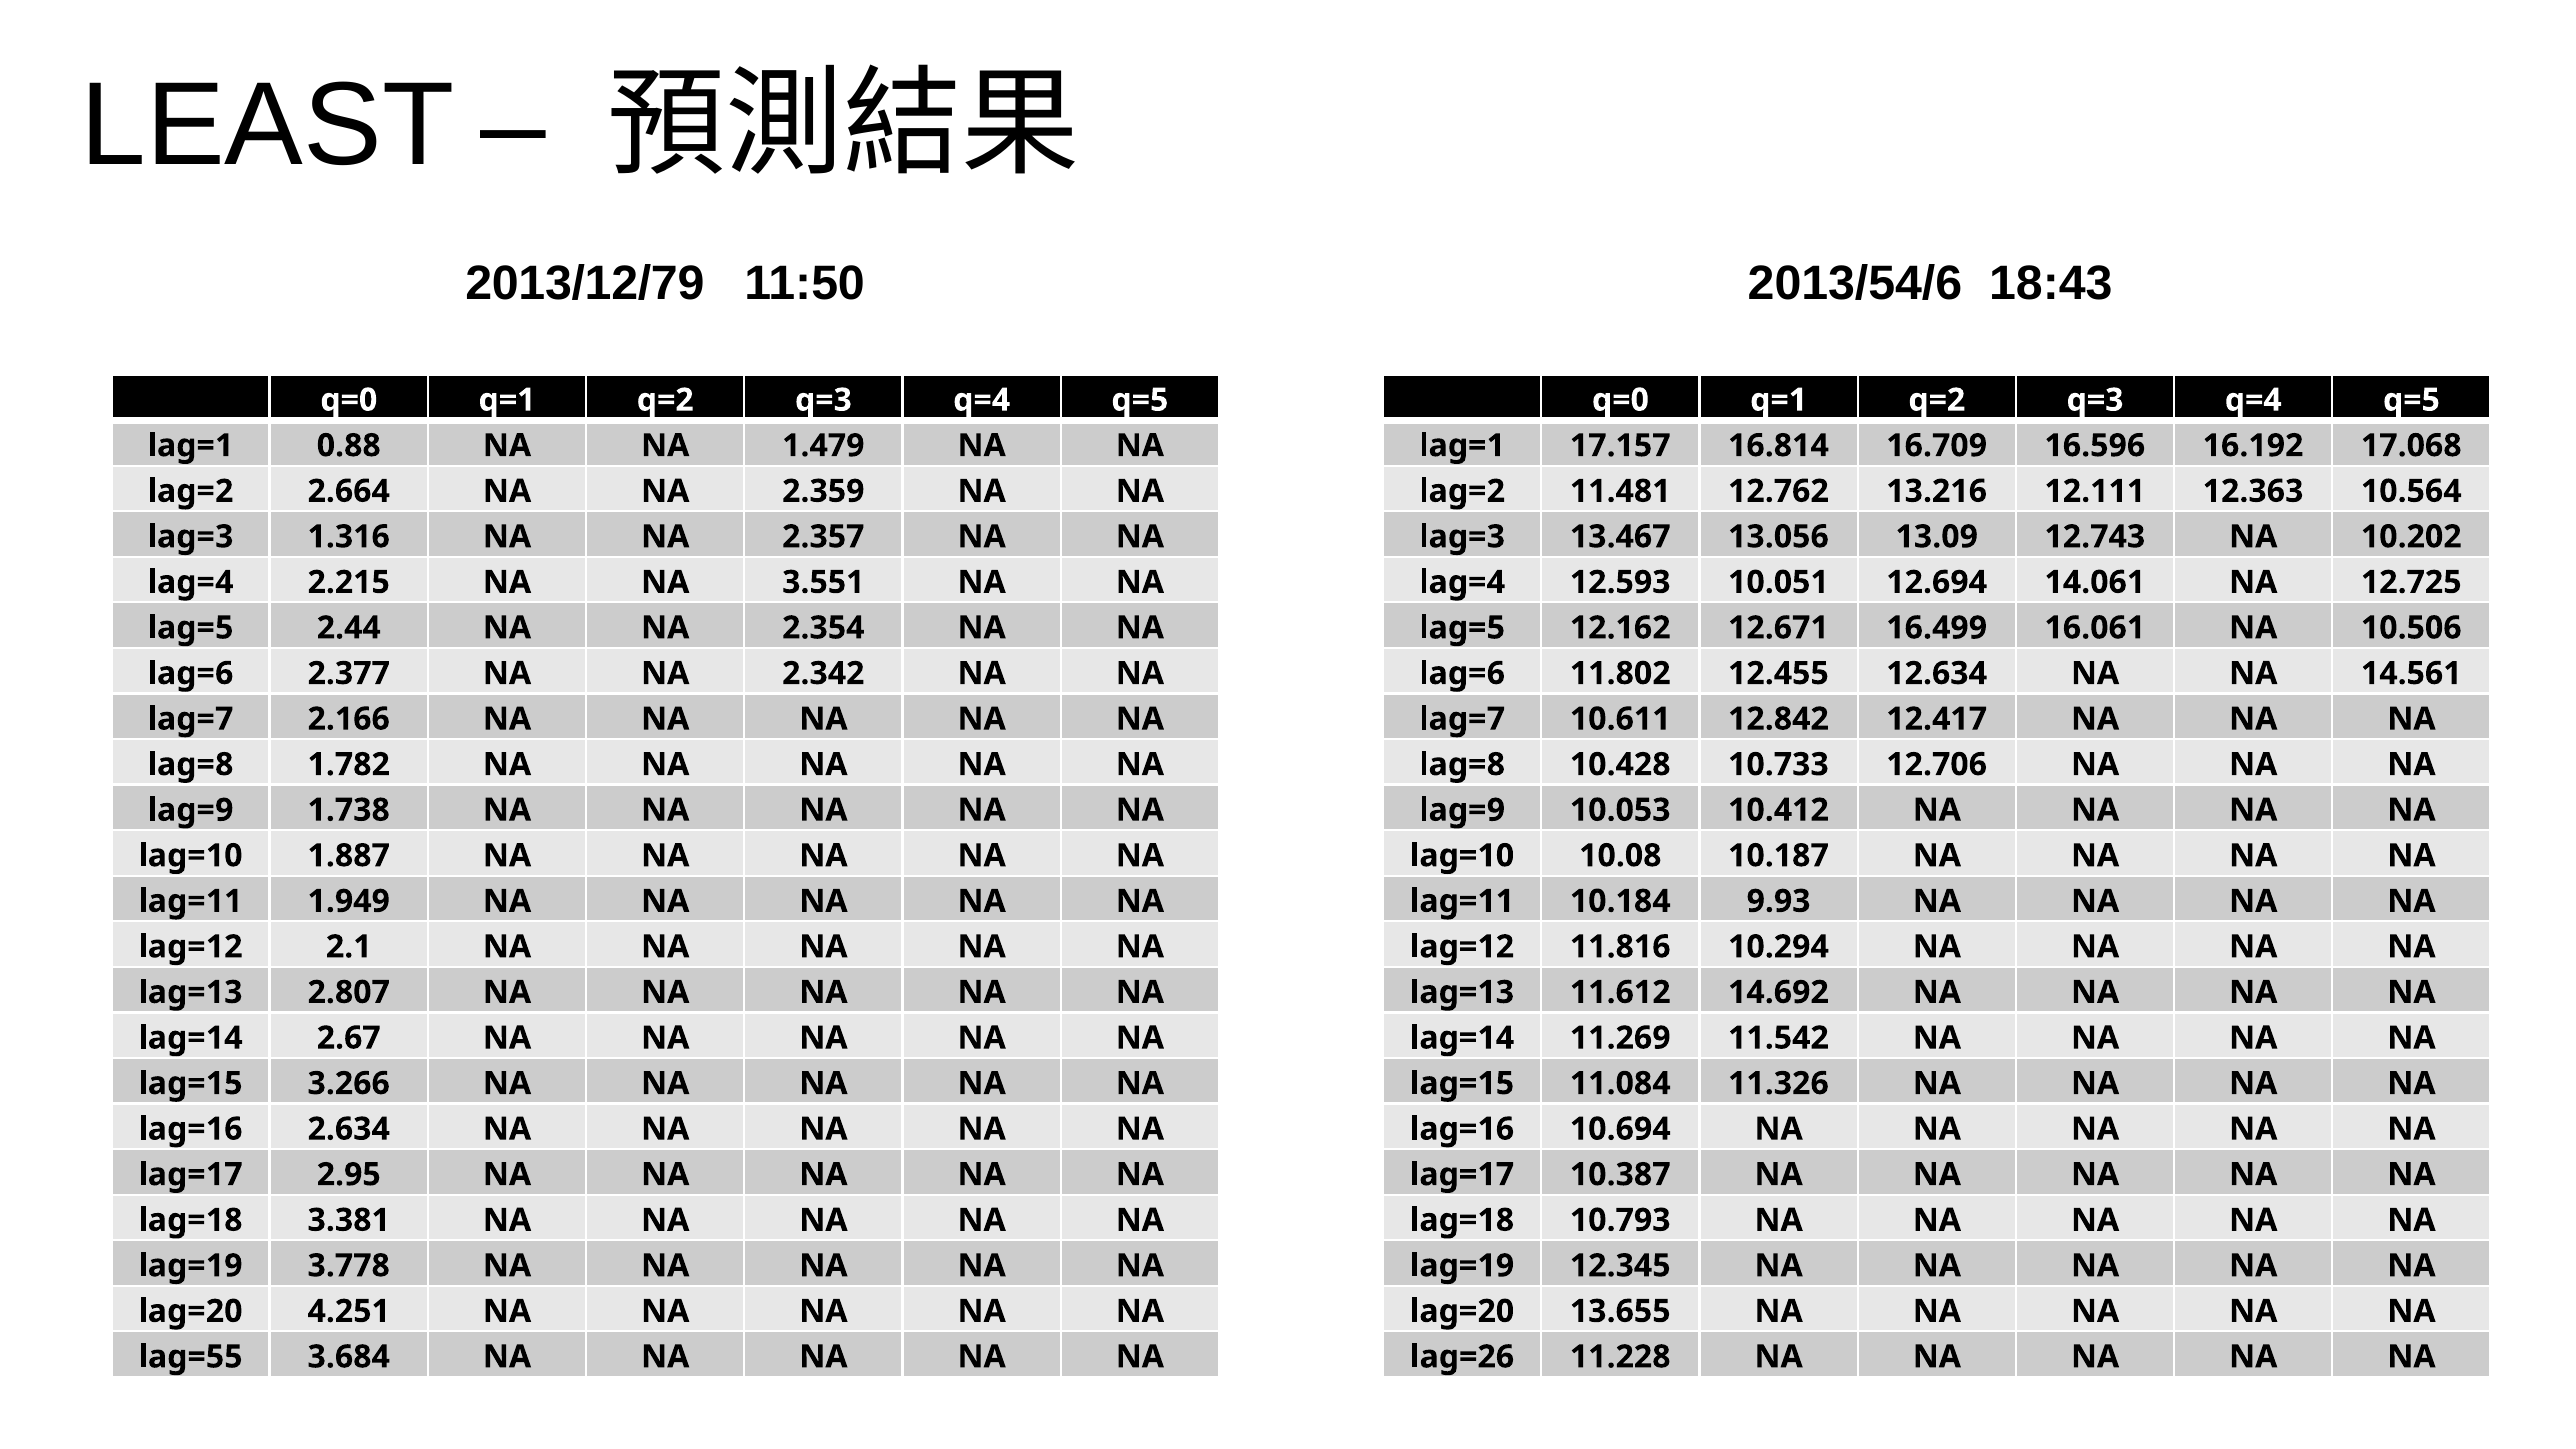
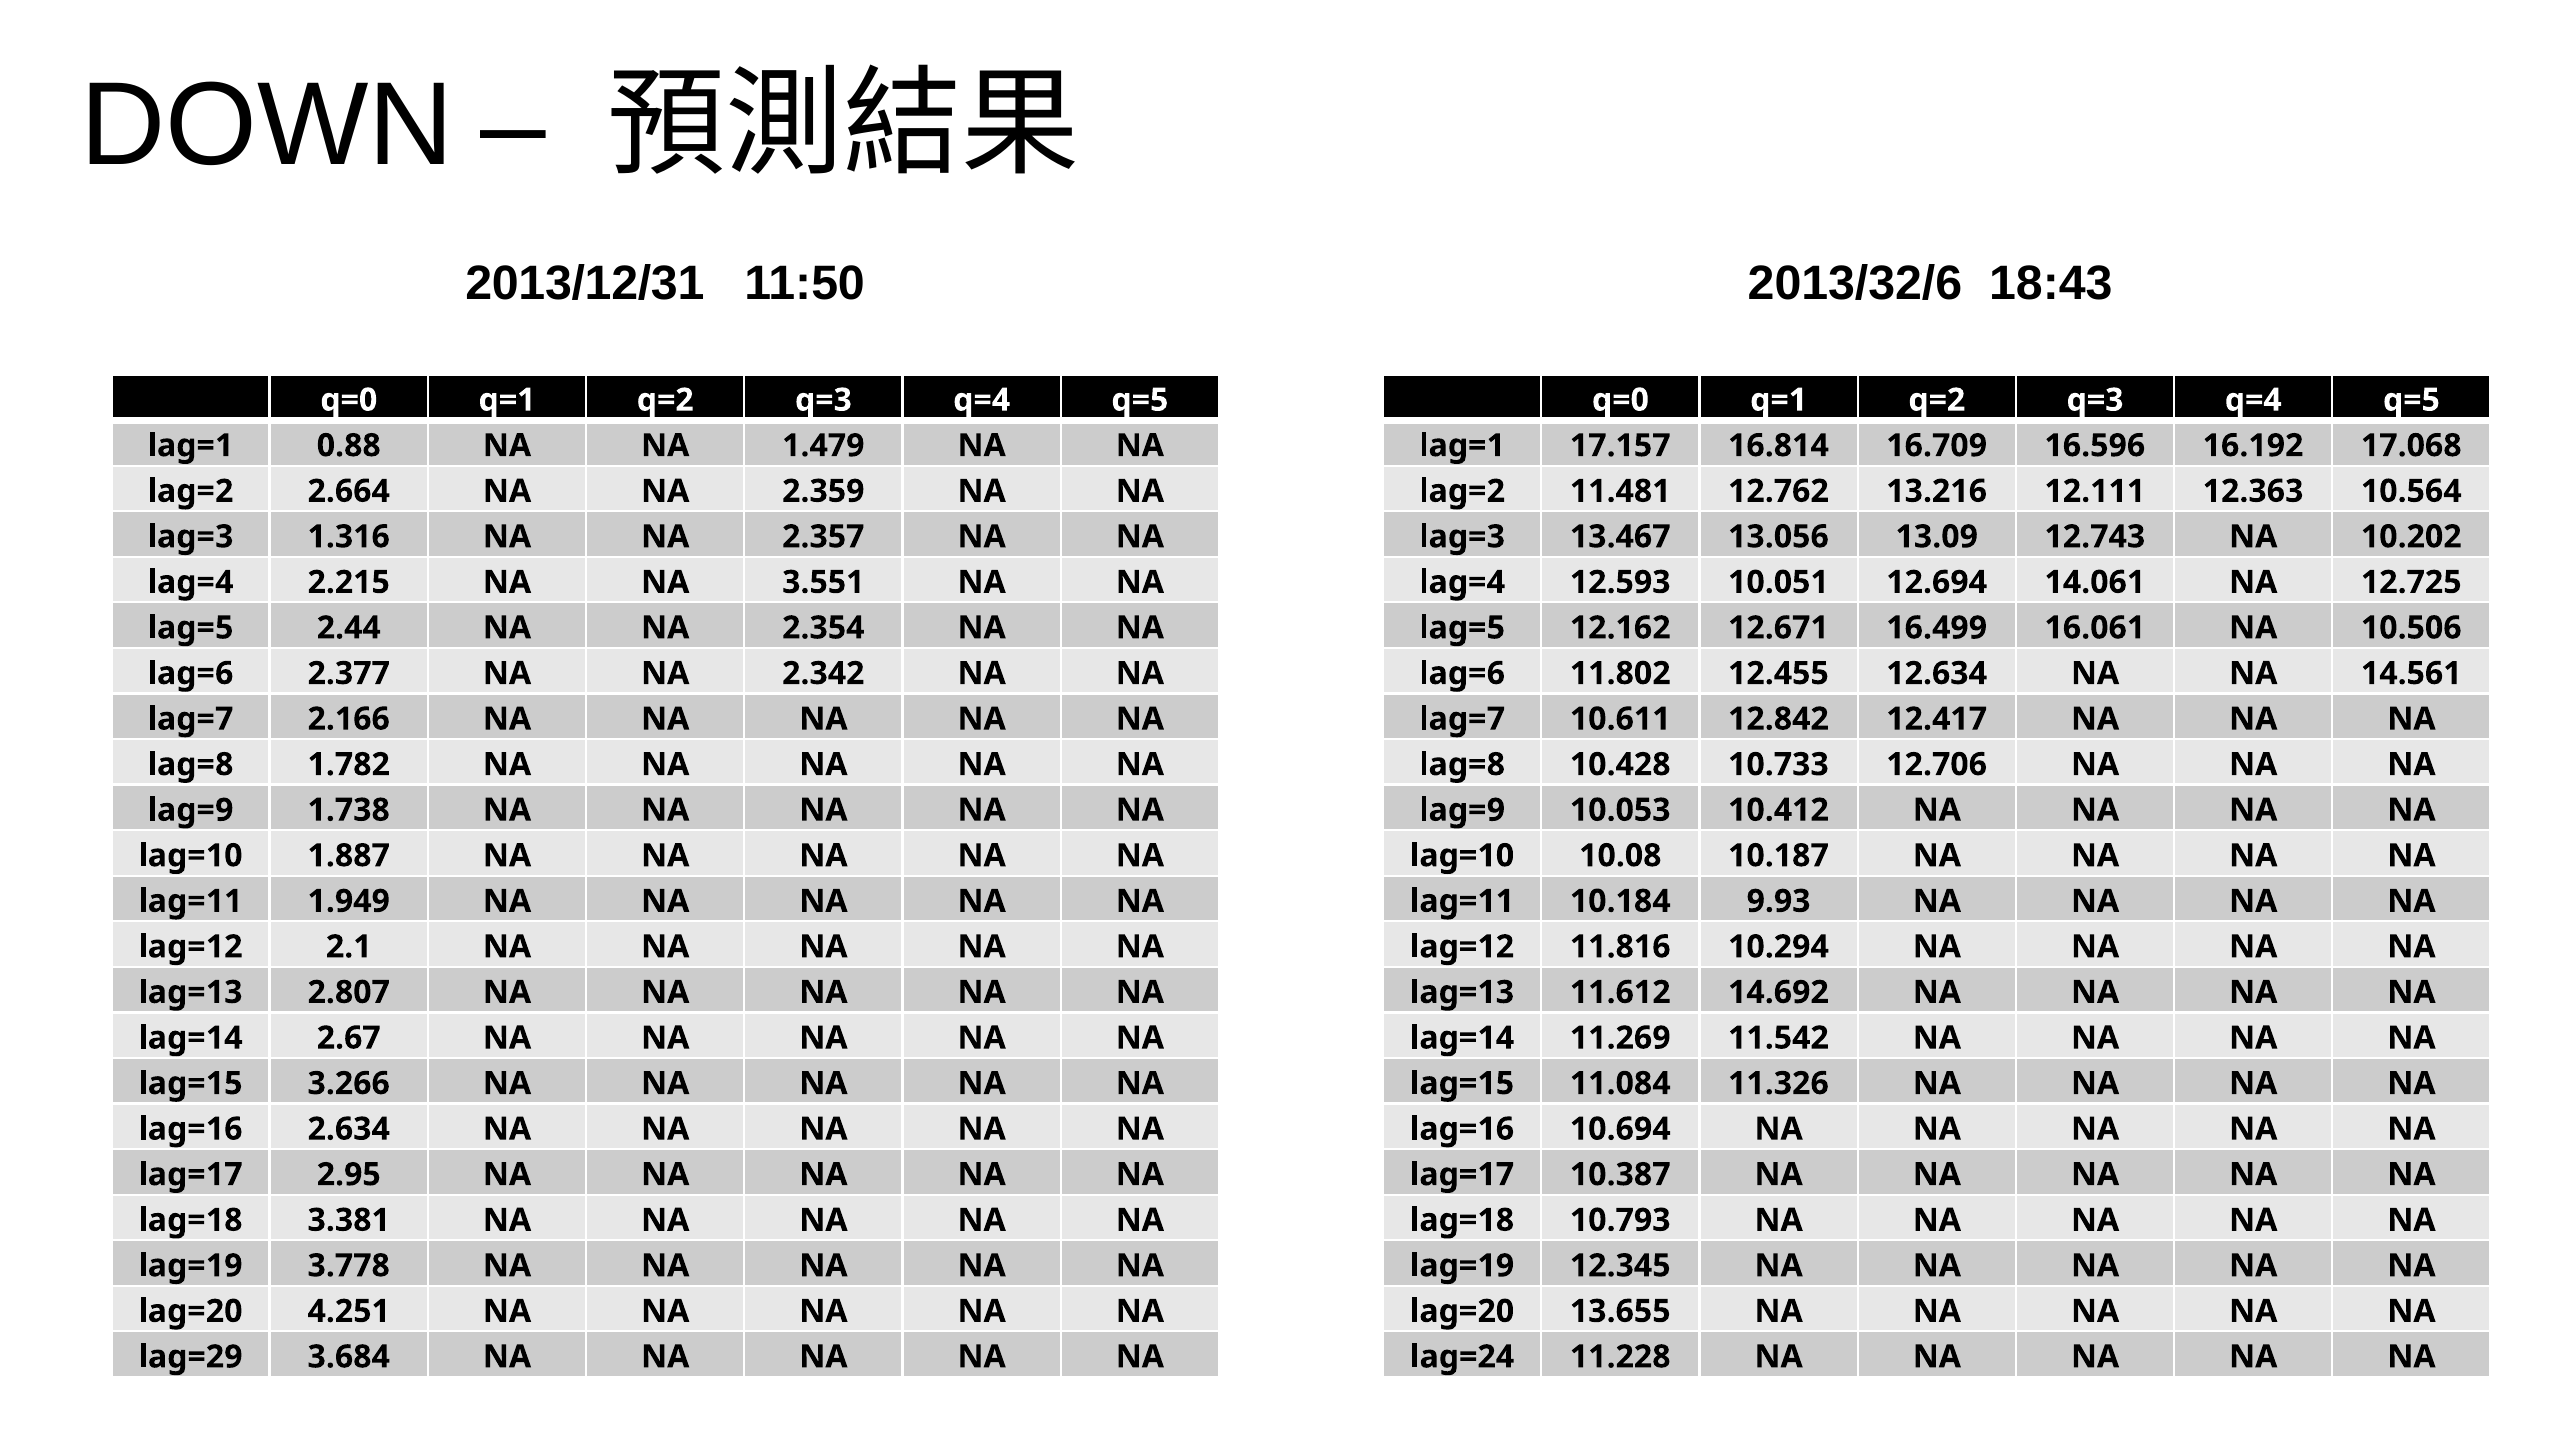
LEAST: LEAST -> DOWN
2013/12/79: 2013/12/79 -> 2013/12/31
2013/54/6: 2013/54/6 -> 2013/32/6
lag=55: lag=55 -> lag=29
lag=26: lag=26 -> lag=24
